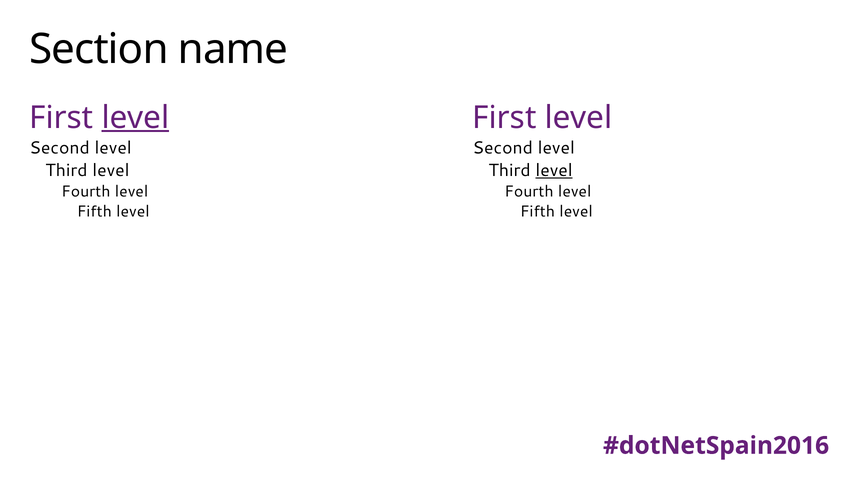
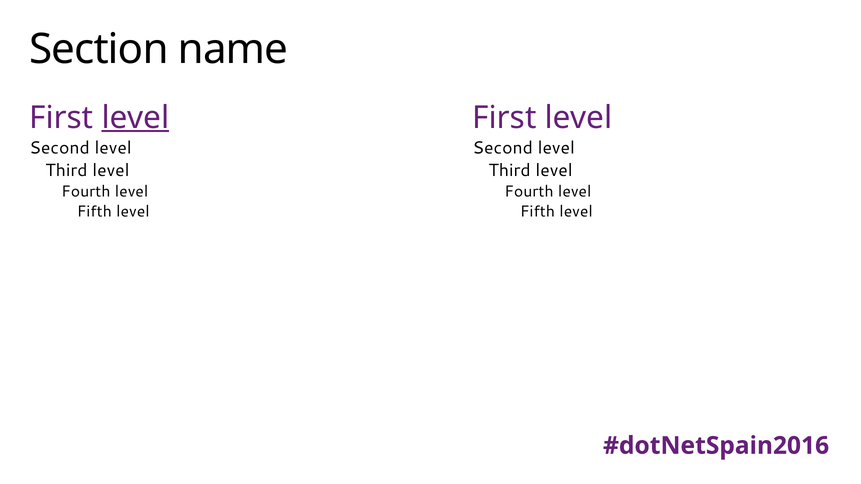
level at (554, 170) underline: present -> none
